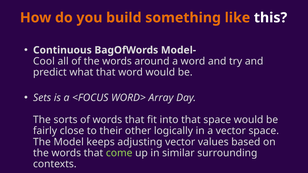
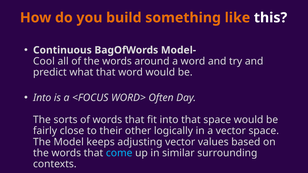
Sets at (42, 98): Sets -> Into
Array: Array -> Often
come colour: light green -> light blue
